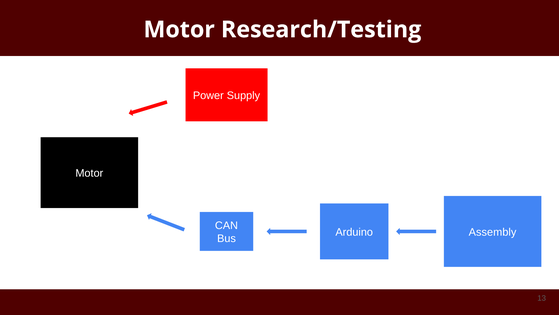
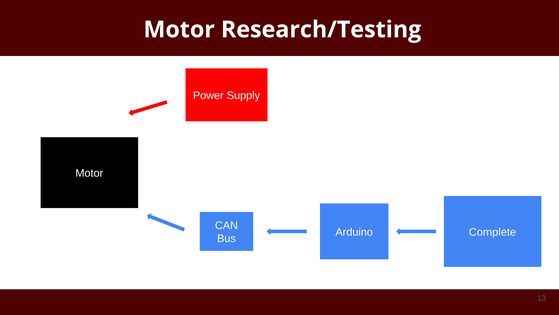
Assembly: Assembly -> Complete
